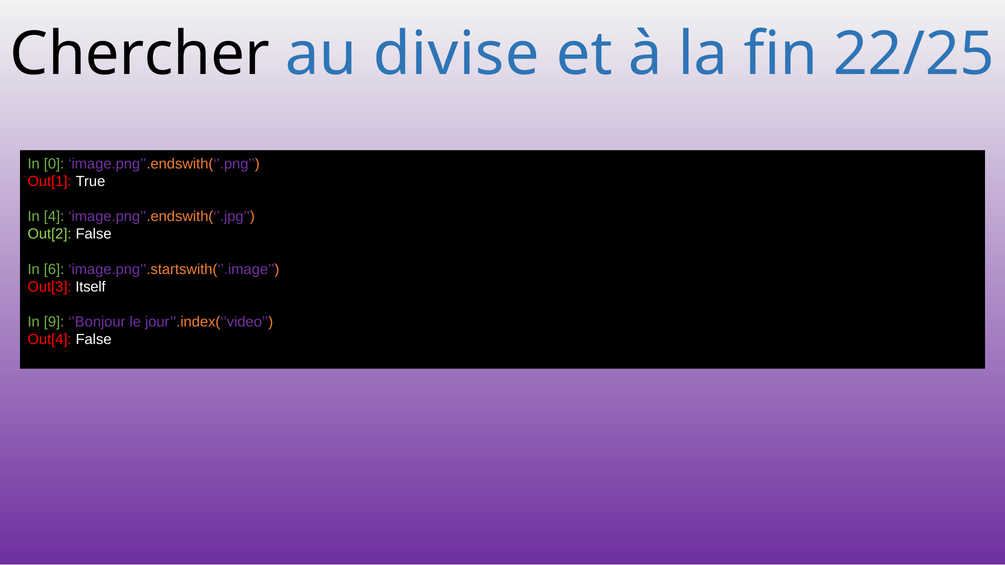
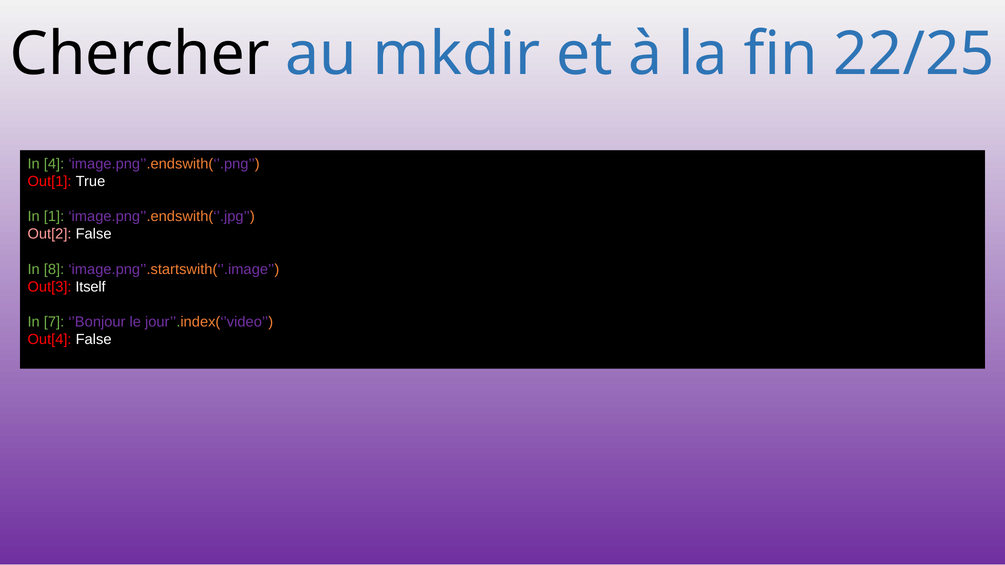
divise: divise -> mkdir
0: 0 -> 4
4: 4 -> 1
Out[2 colour: light green -> pink
6: 6 -> 8
9: 9 -> 7
